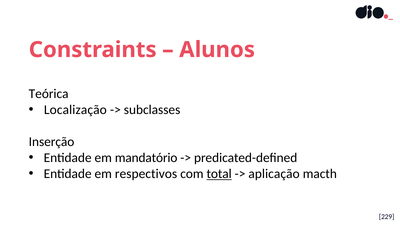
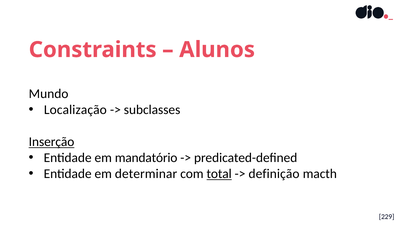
Teórica: Teórica -> Mundo
Inserção underline: none -> present
respectivos: respectivos -> determinar
aplicação: aplicação -> definição
